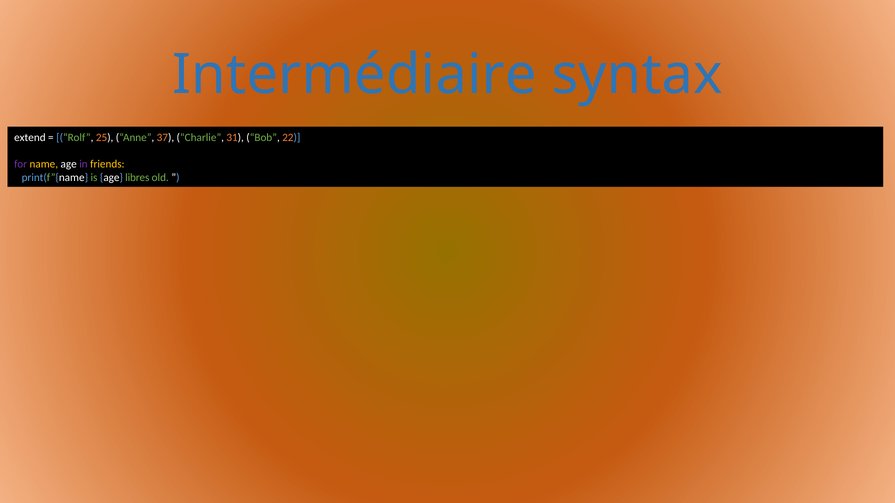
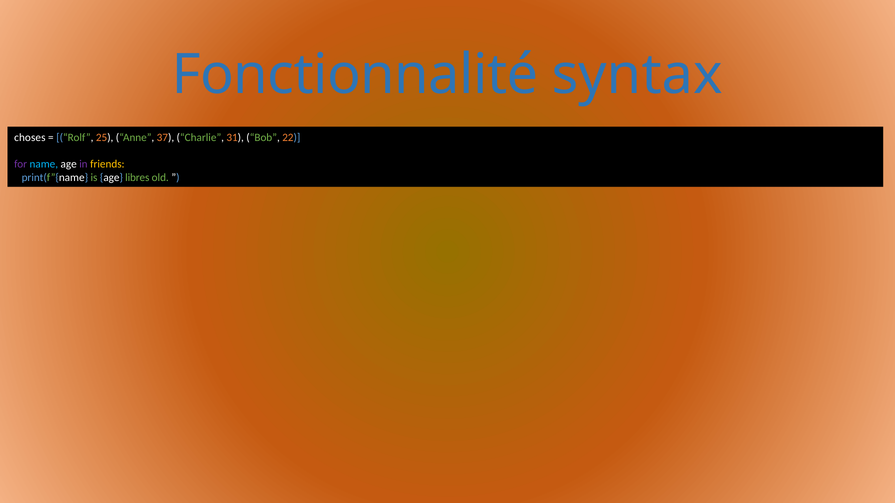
Intermédiaire: Intermédiaire -> Fonctionnalité
extend: extend -> choses
name colour: yellow -> light blue
